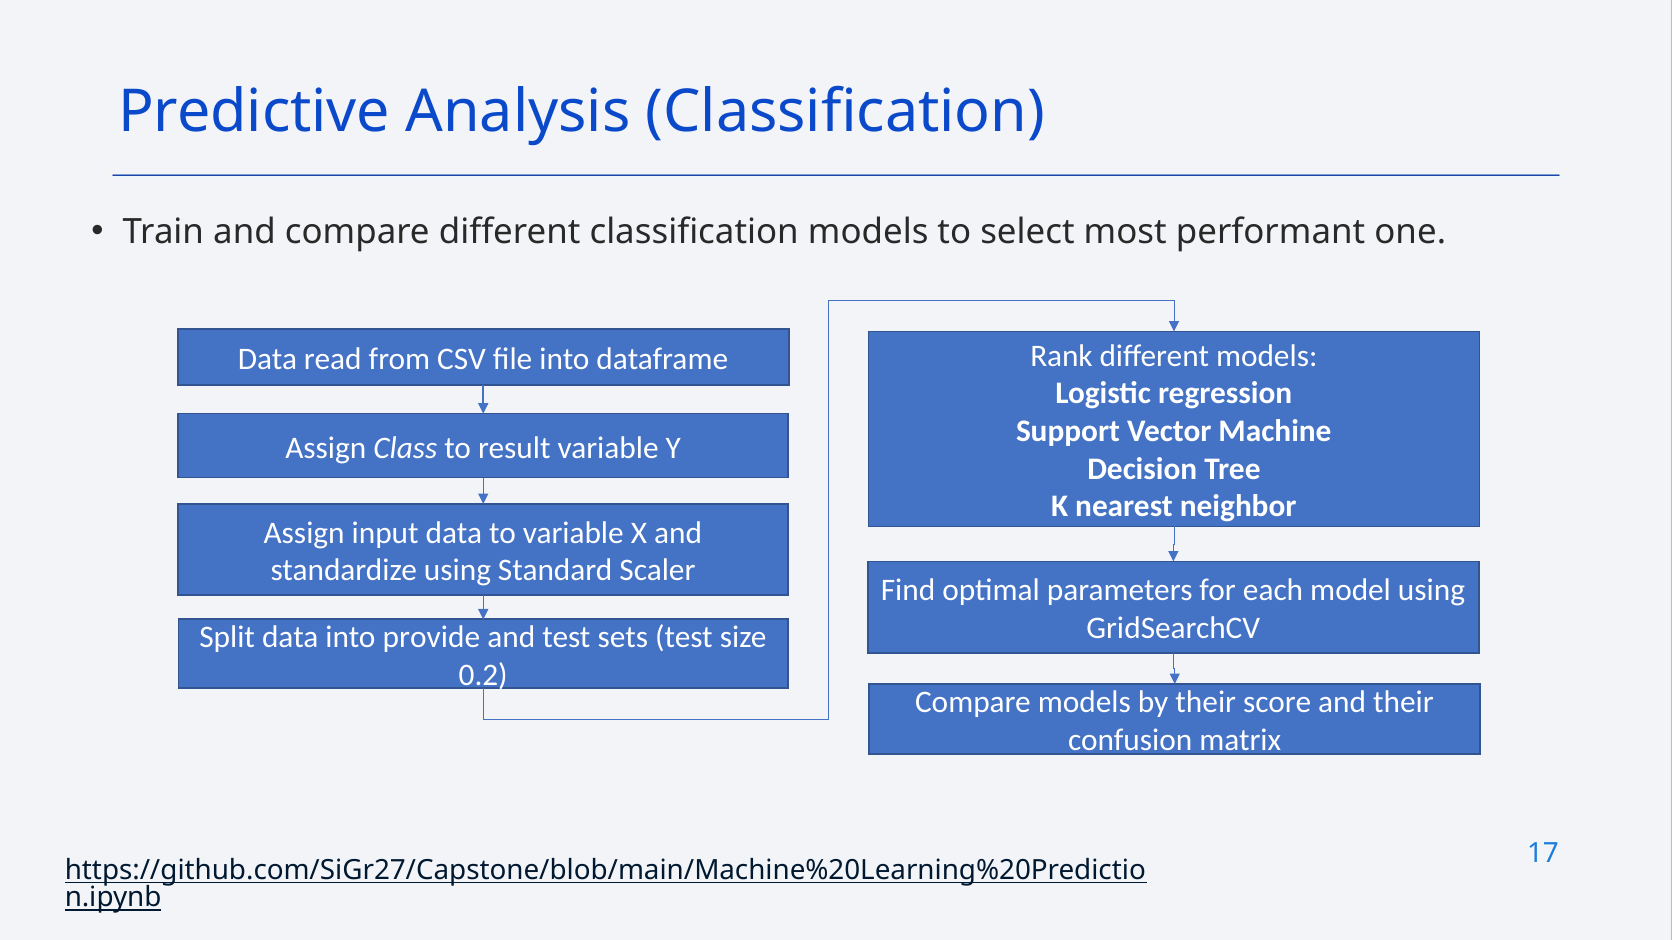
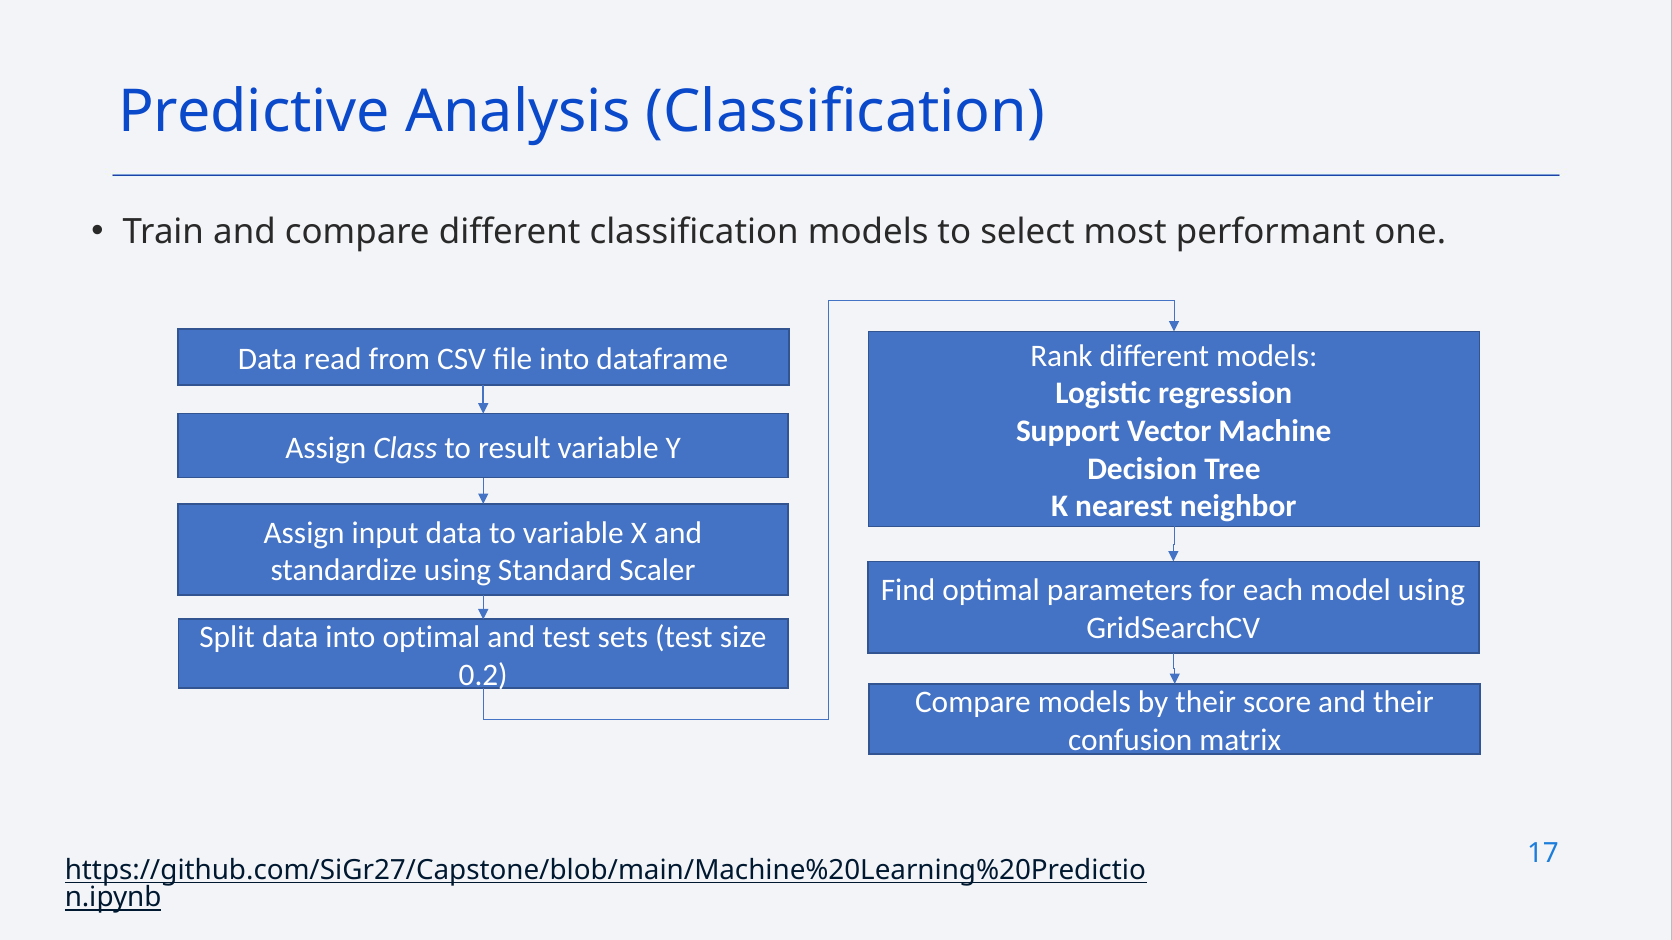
into provide: provide -> optimal
